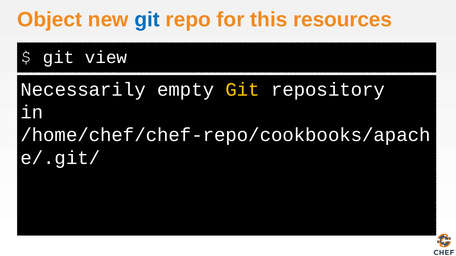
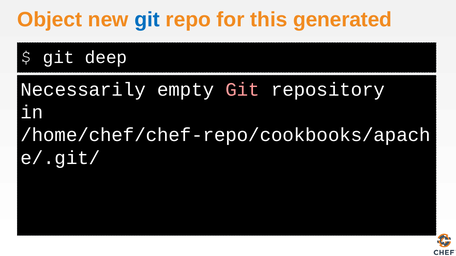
resources: resources -> generated
view: view -> deep
Git at (243, 90) colour: yellow -> pink
